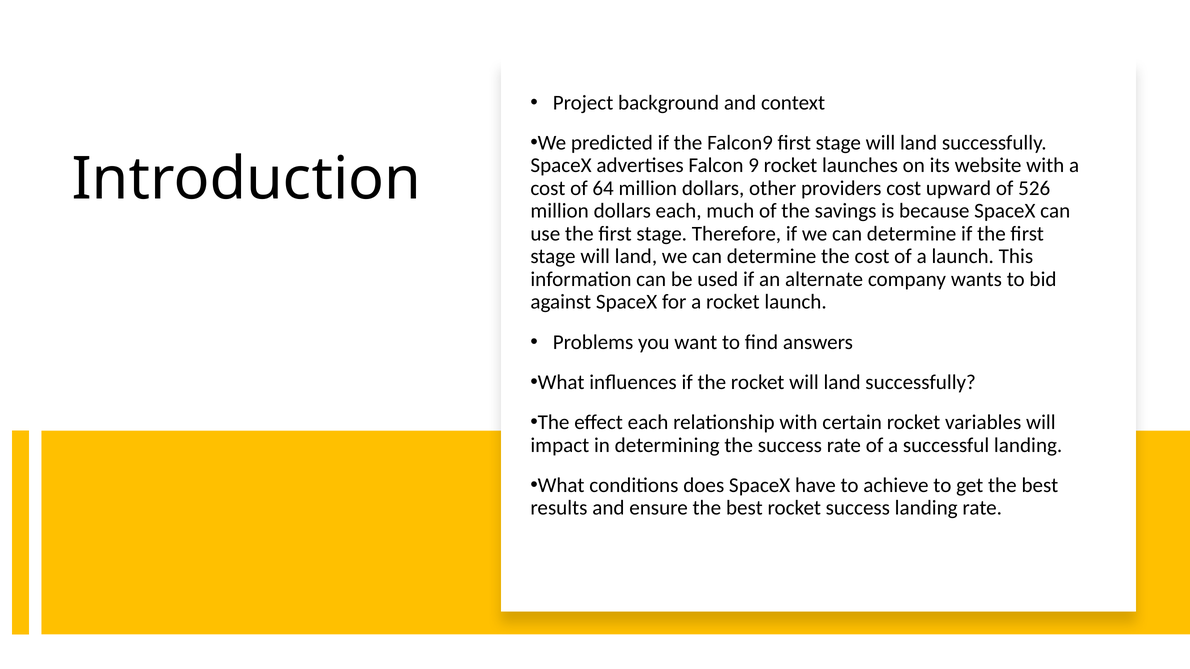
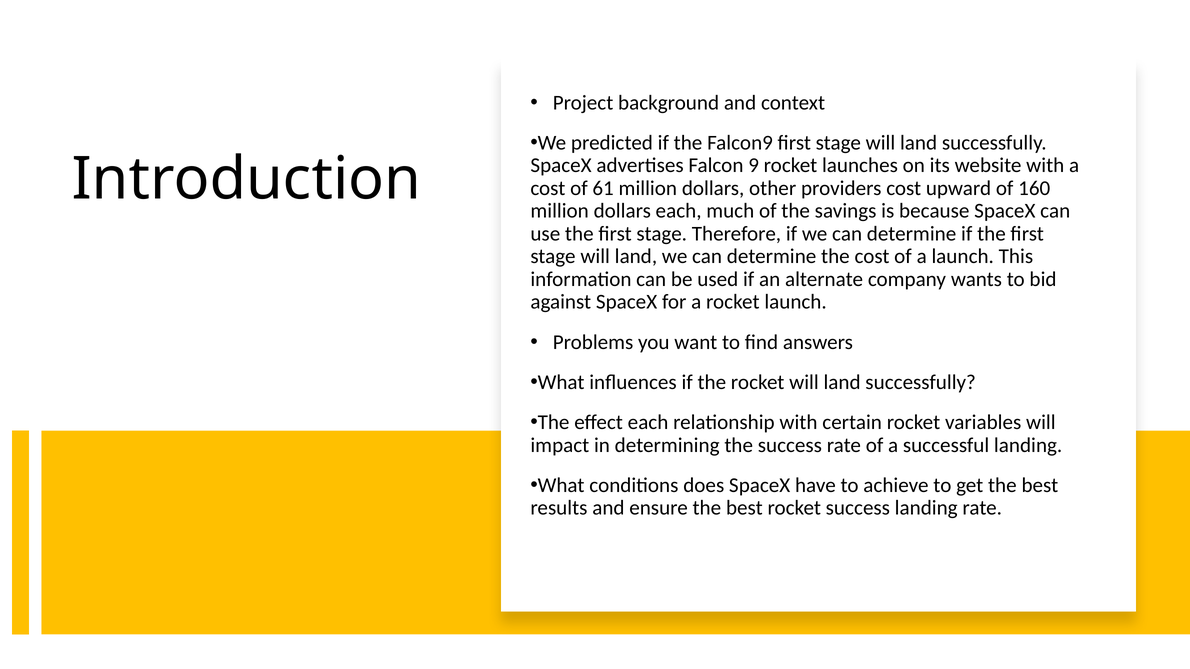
64: 64 -> 61
526: 526 -> 160
